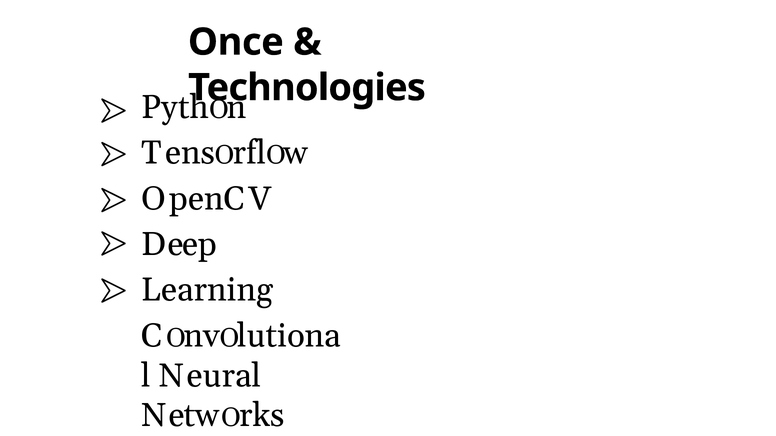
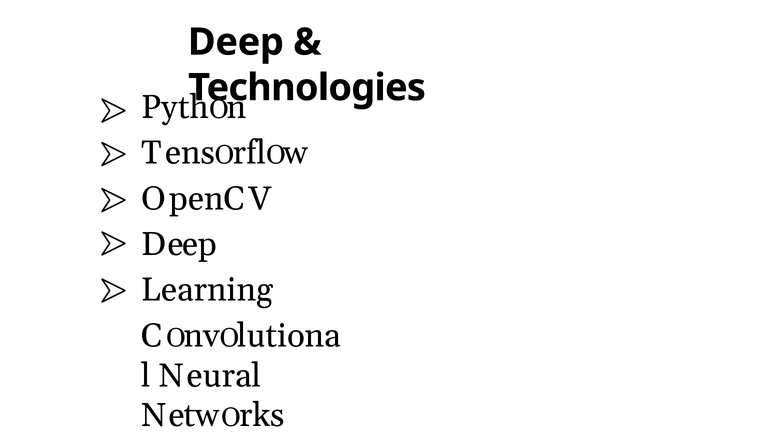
Once at (236, 42): Once -> Deep
